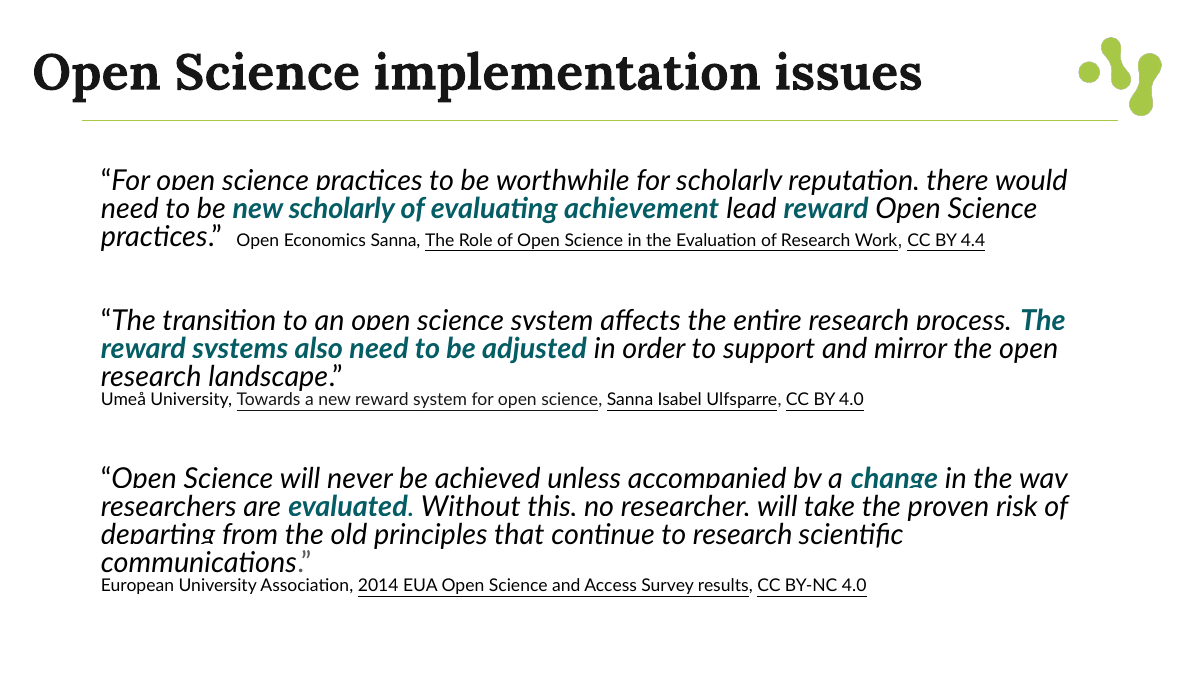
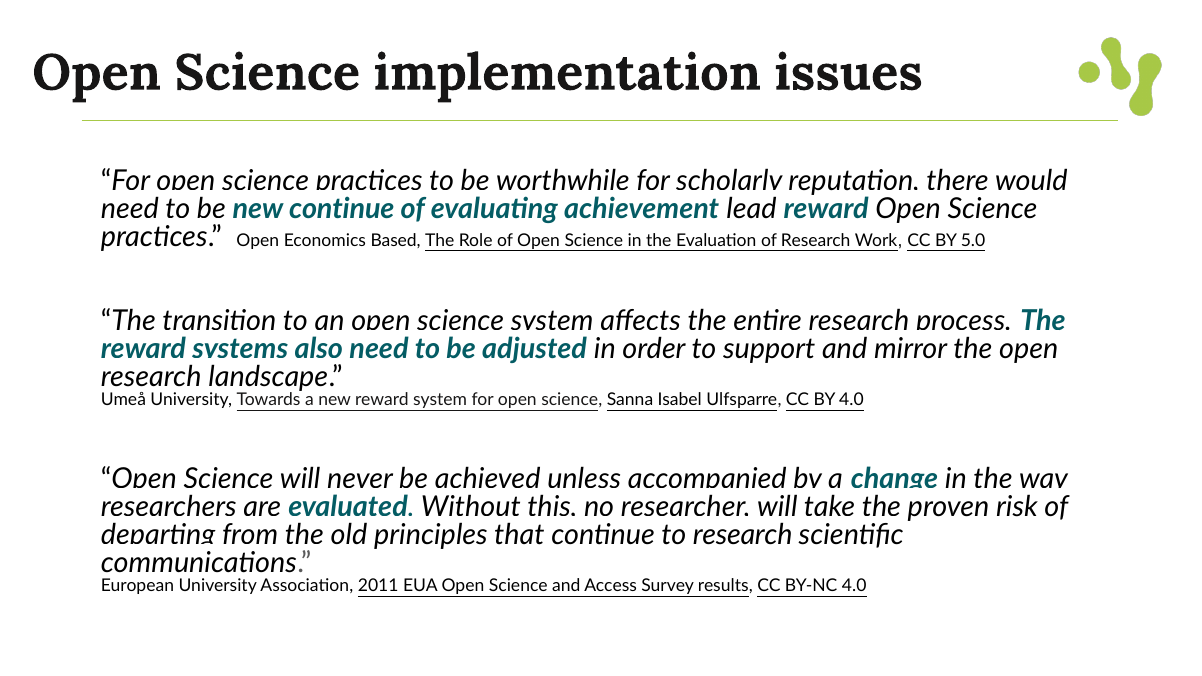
new scholarly: scholarly -> continue
Economics Sanna: Sanna -> Based
4.4: 4.4 -> 5.0
2014: 2014 -> 2011
